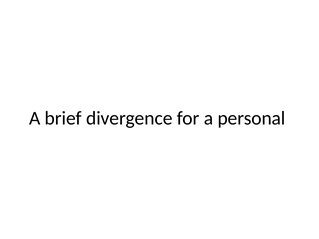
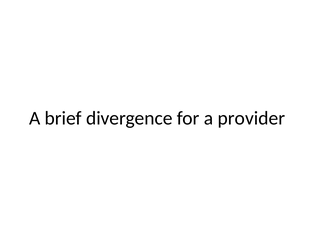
personal: personal -> provider
